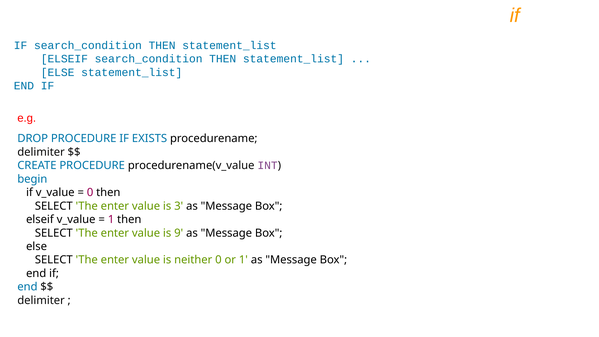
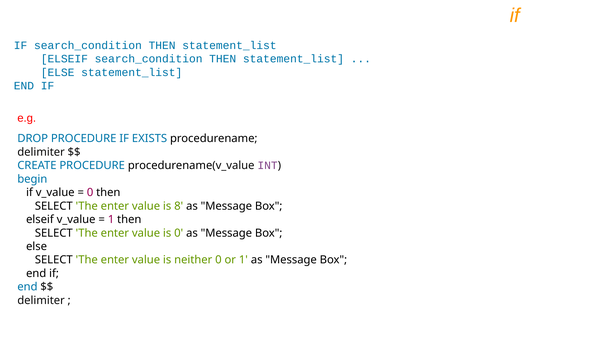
3: 3 -> 8
is 9: 9 -> 0
